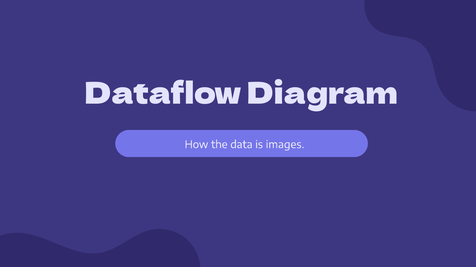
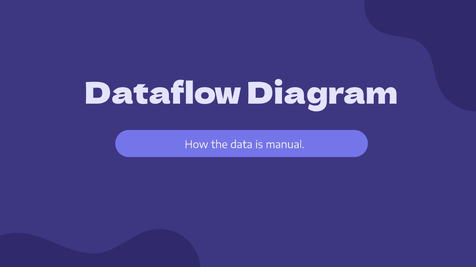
images: images -> manual
